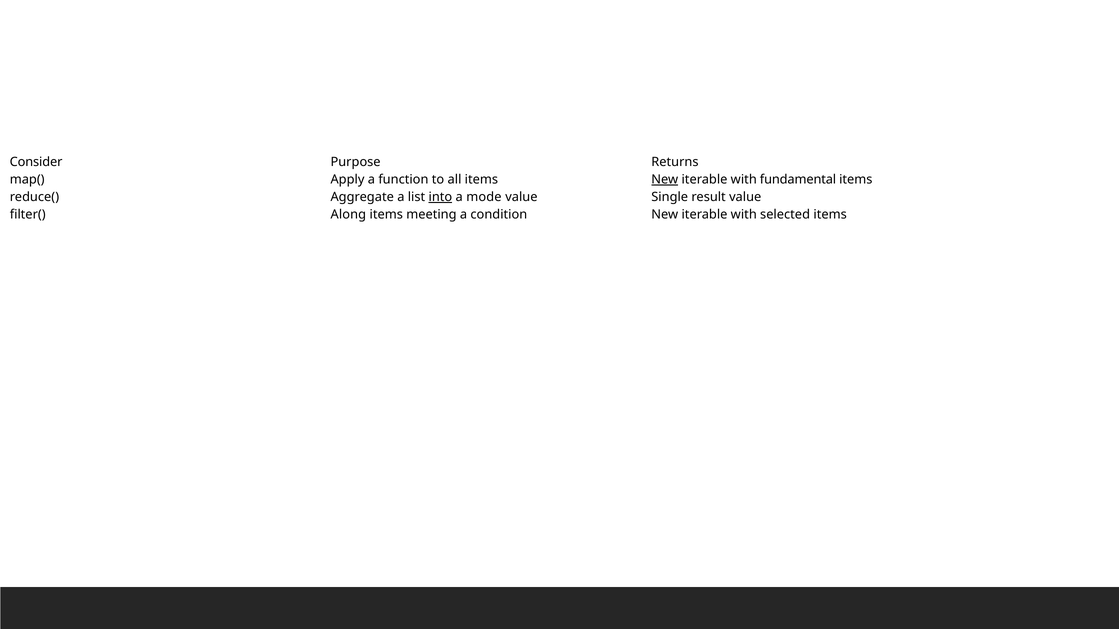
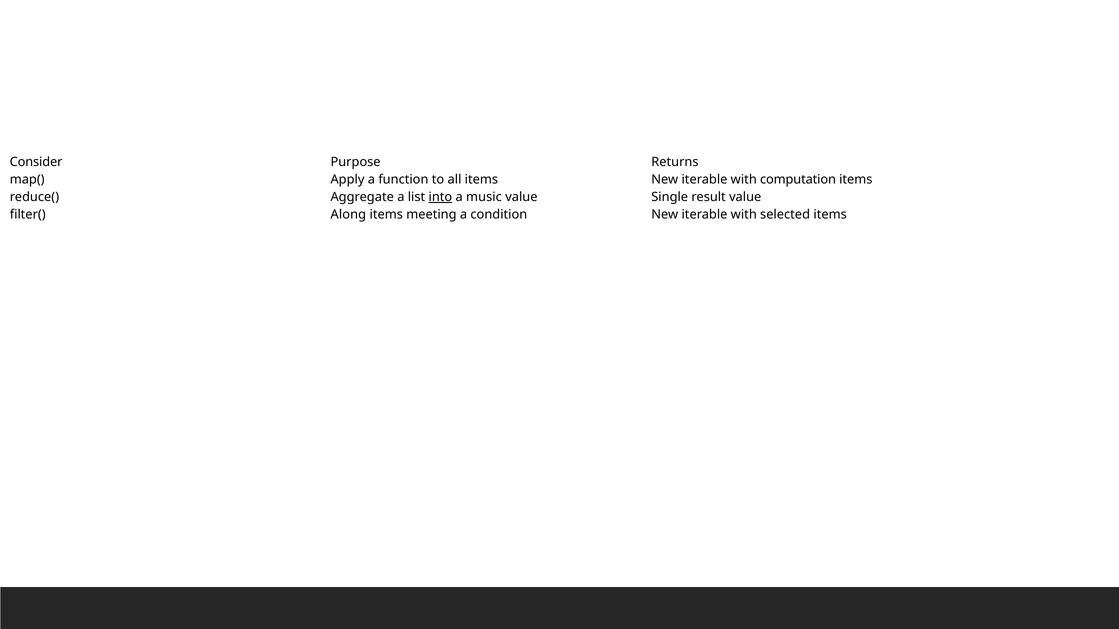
New at (665, 180) underline: present -> none
fundamental: fundamental -> computation
mode: mode -> music
